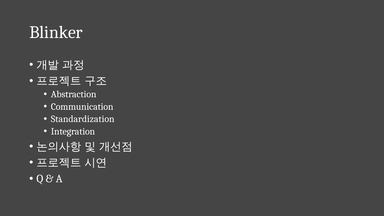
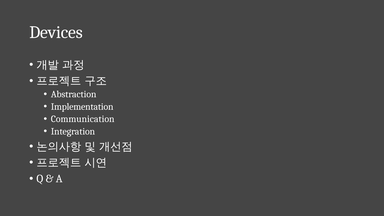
Blinker: Blinker -> Devices
Communication: Communication -> Implementation
Standardization: Standardization -> Communication
